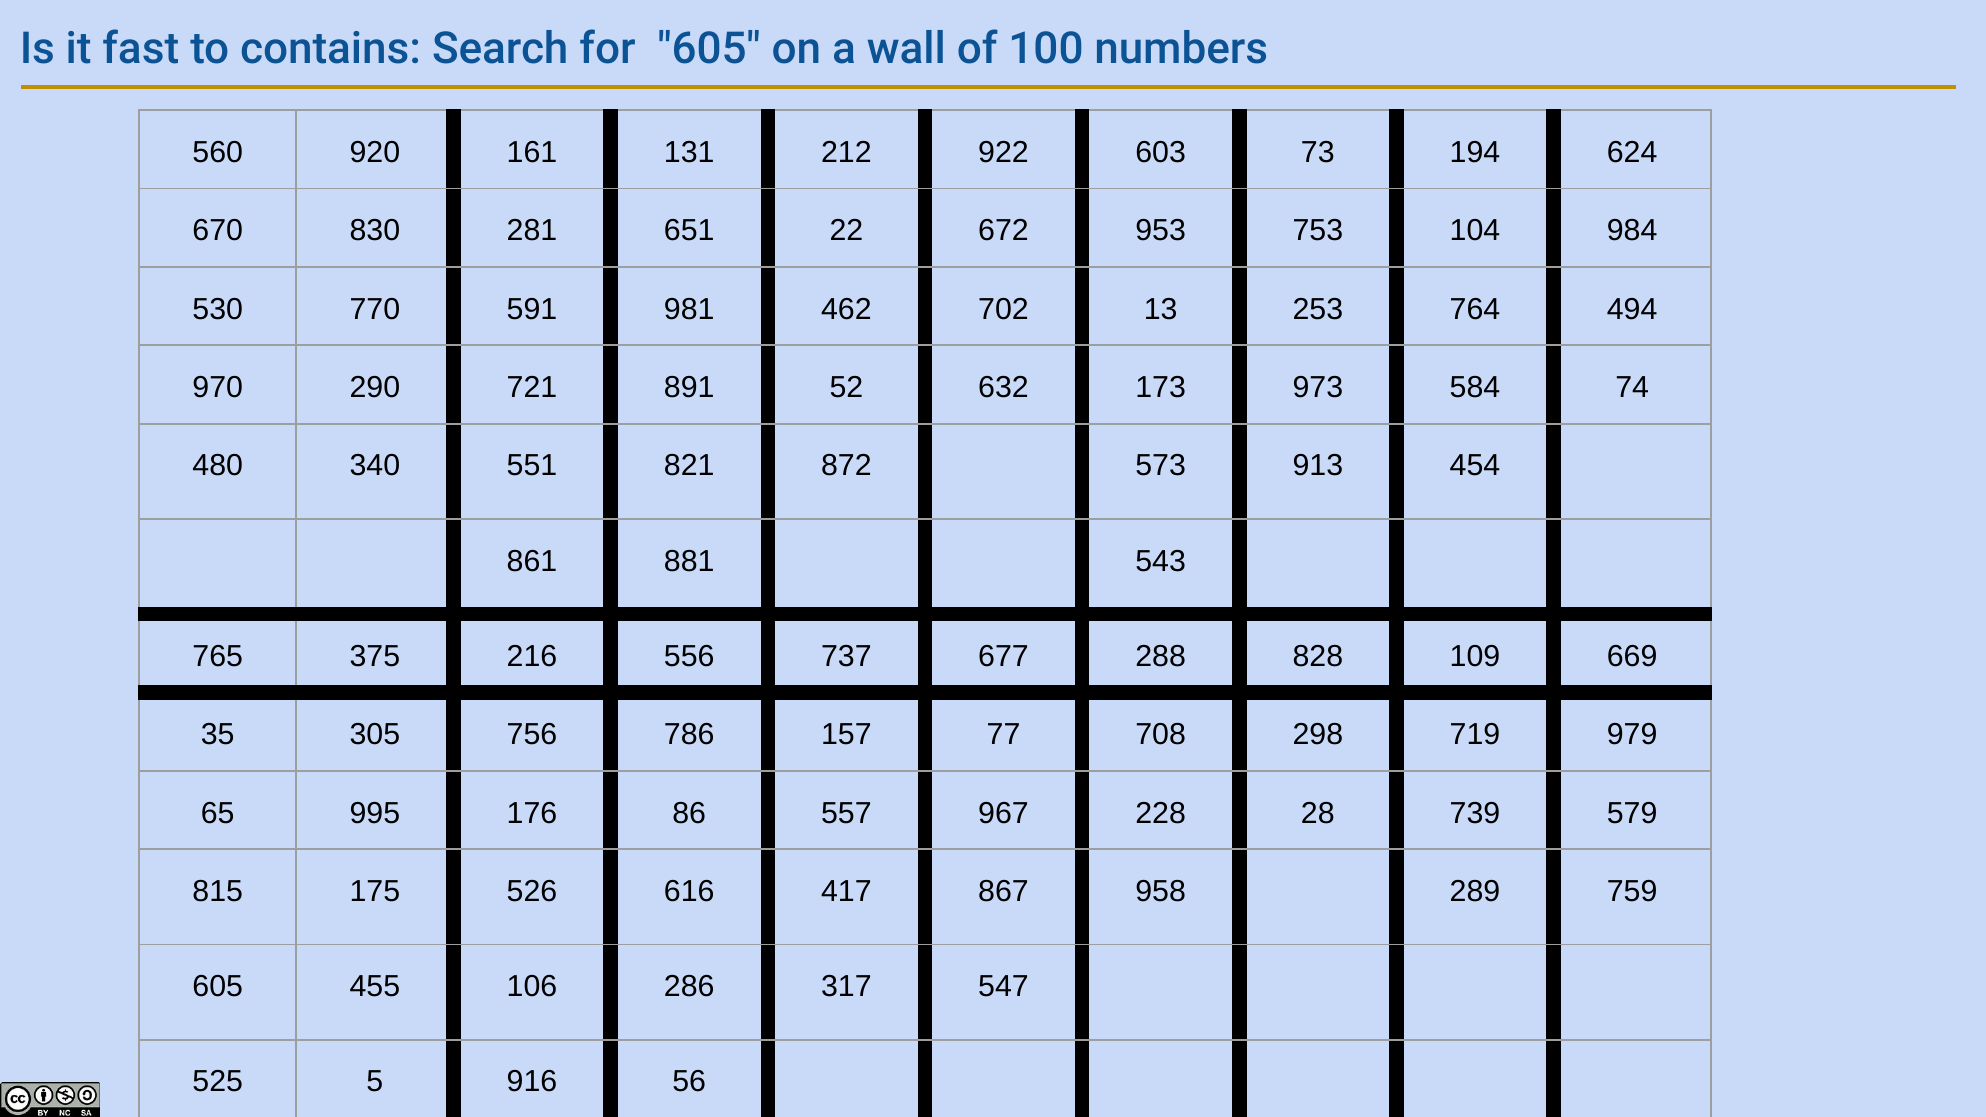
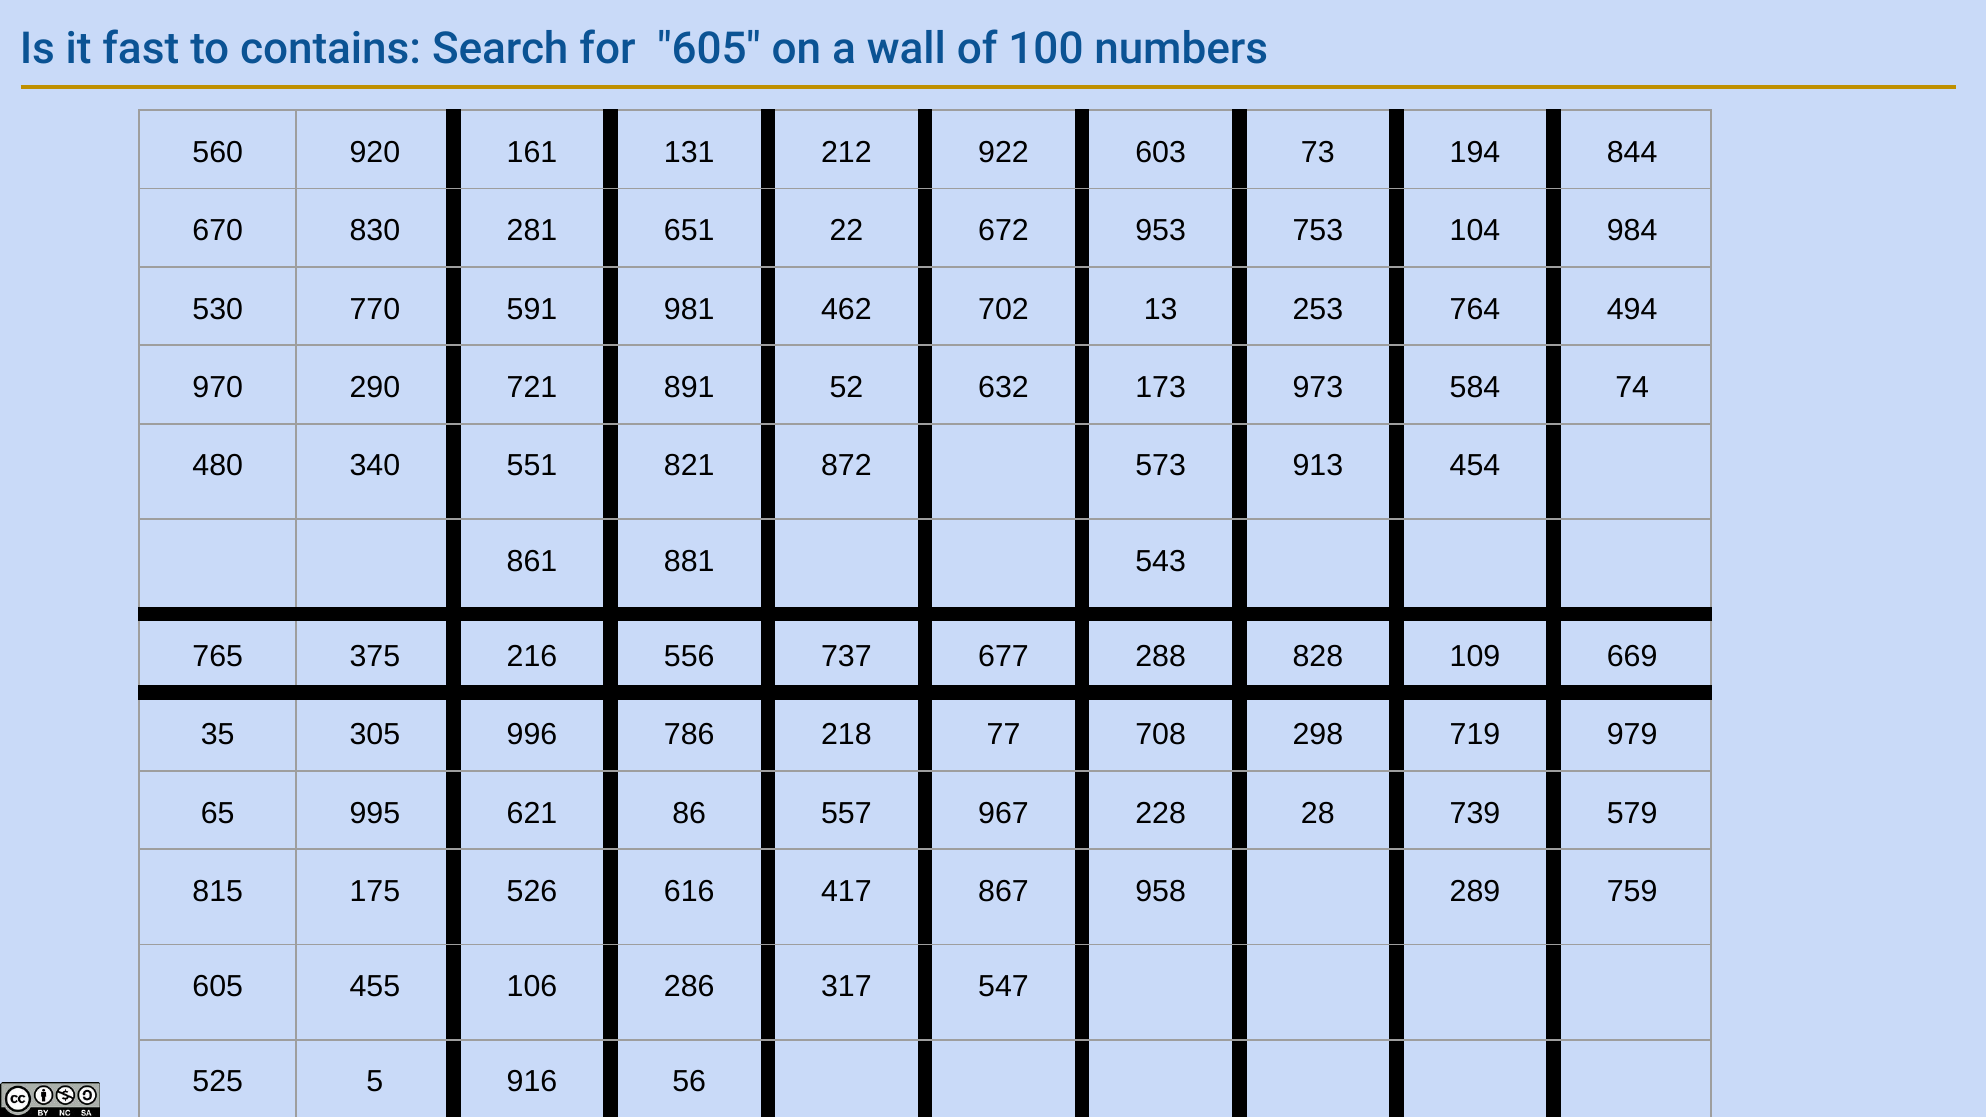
624: 624 -> 844
756: 756 -> 996
157: 157 -> 218
176: 176 -> 621
